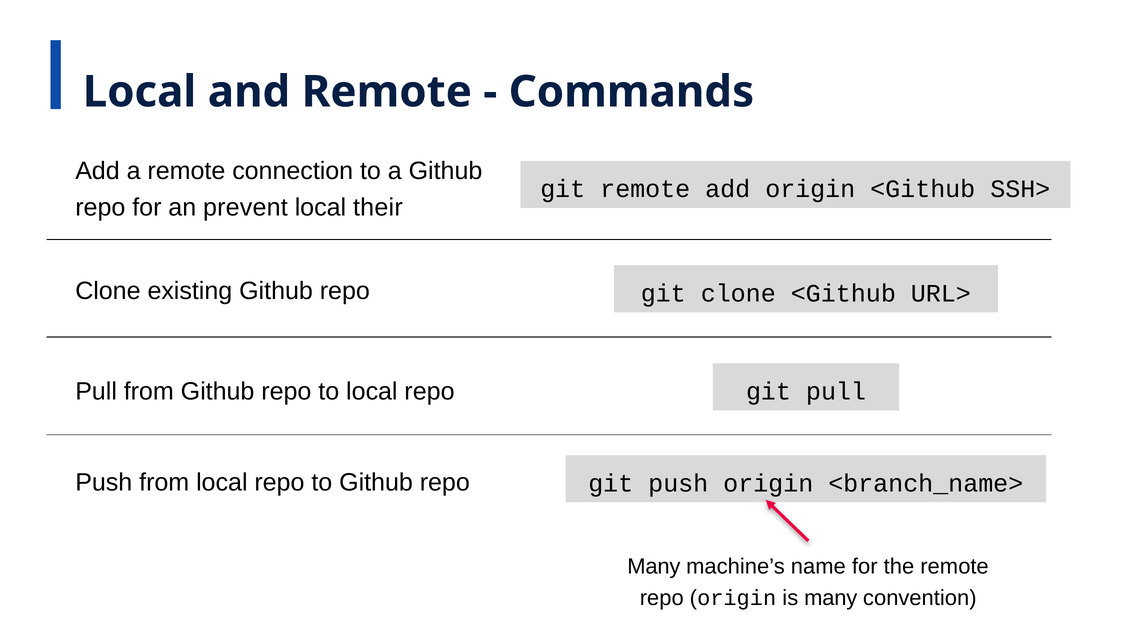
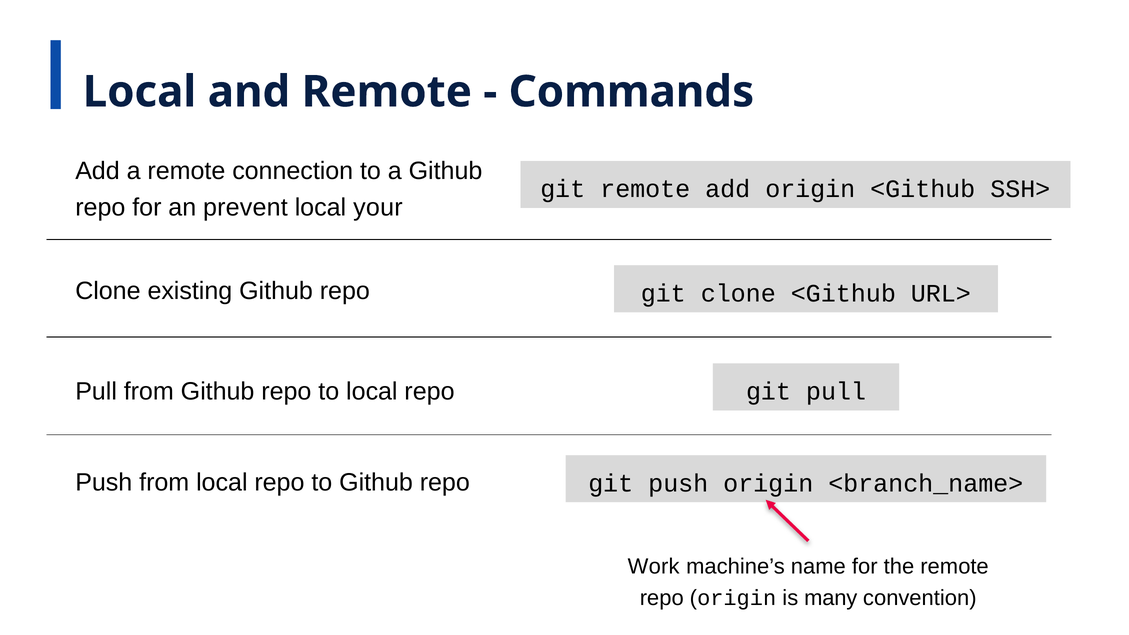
their: their -> your
Many at (654, 566): Many -> Work
